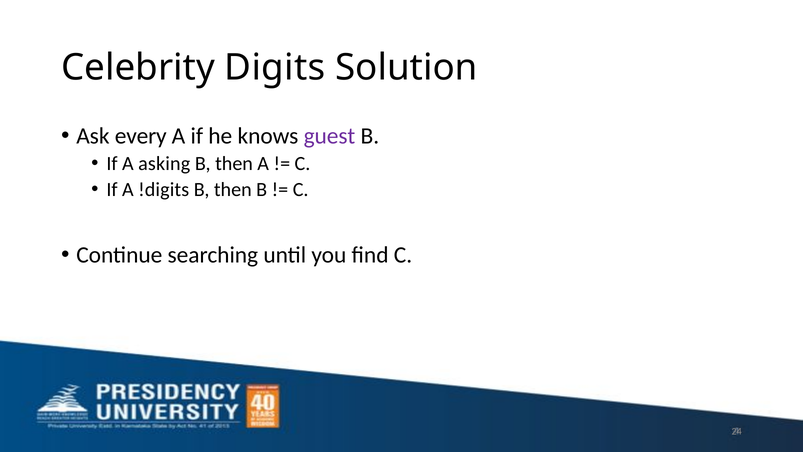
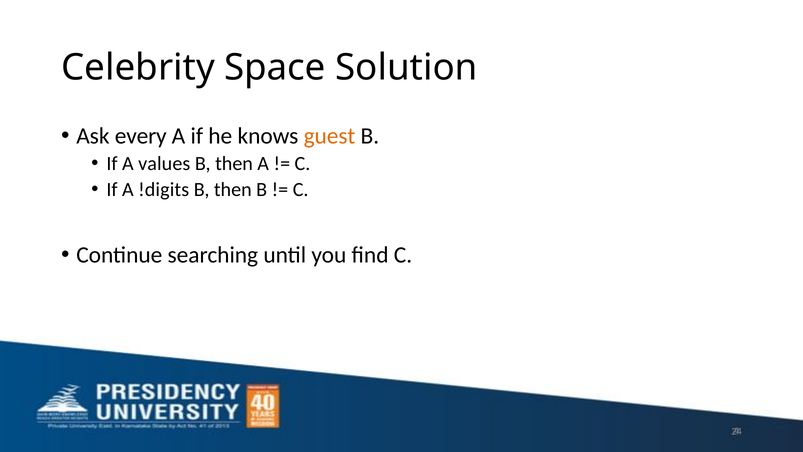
Digits: Digits -> Space
guest colour: purple -> orange
asking: asking -> values
